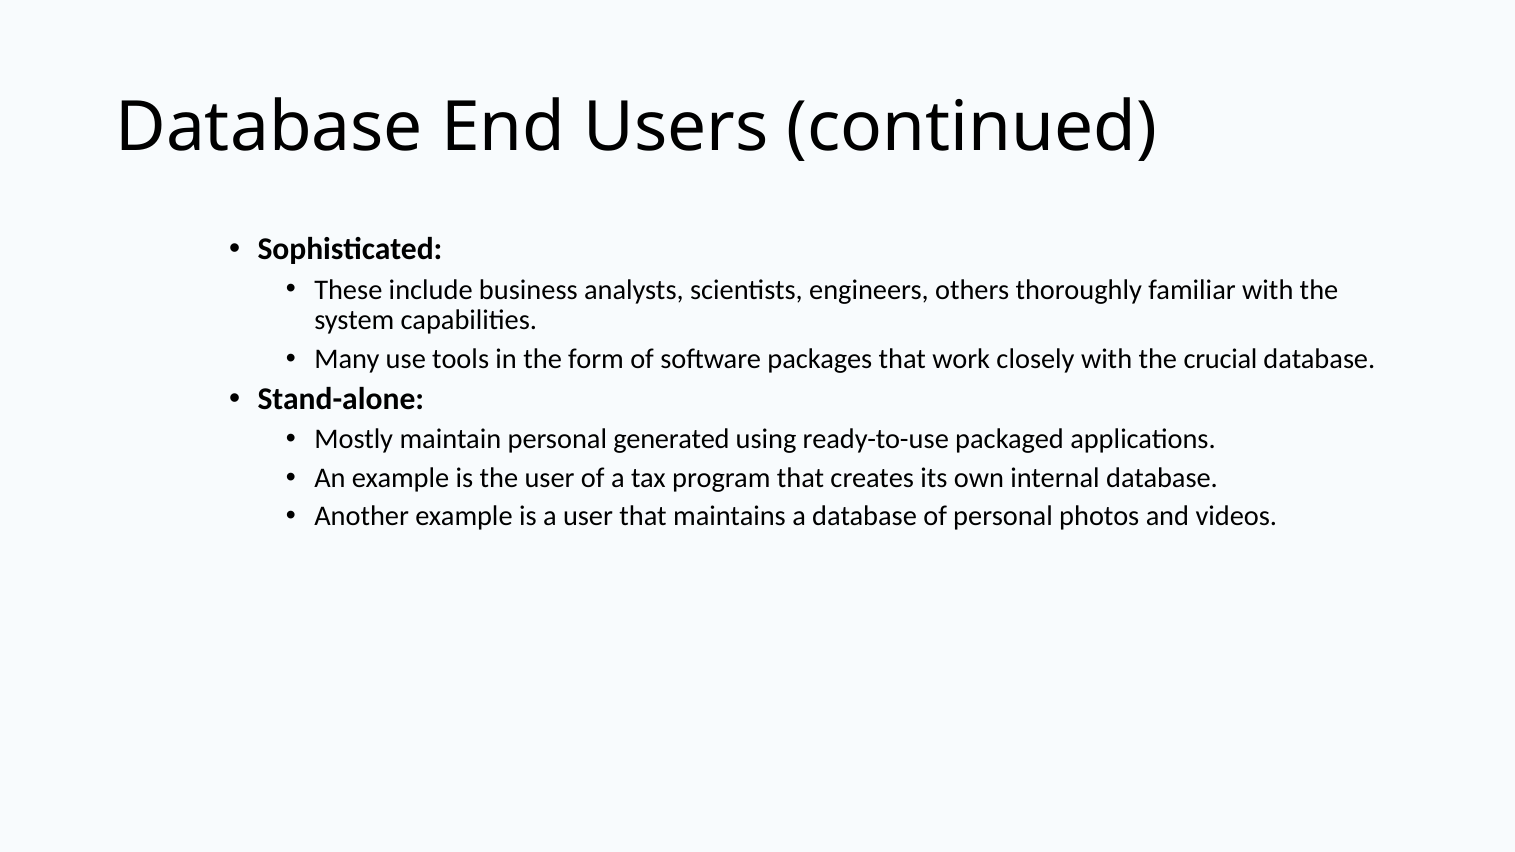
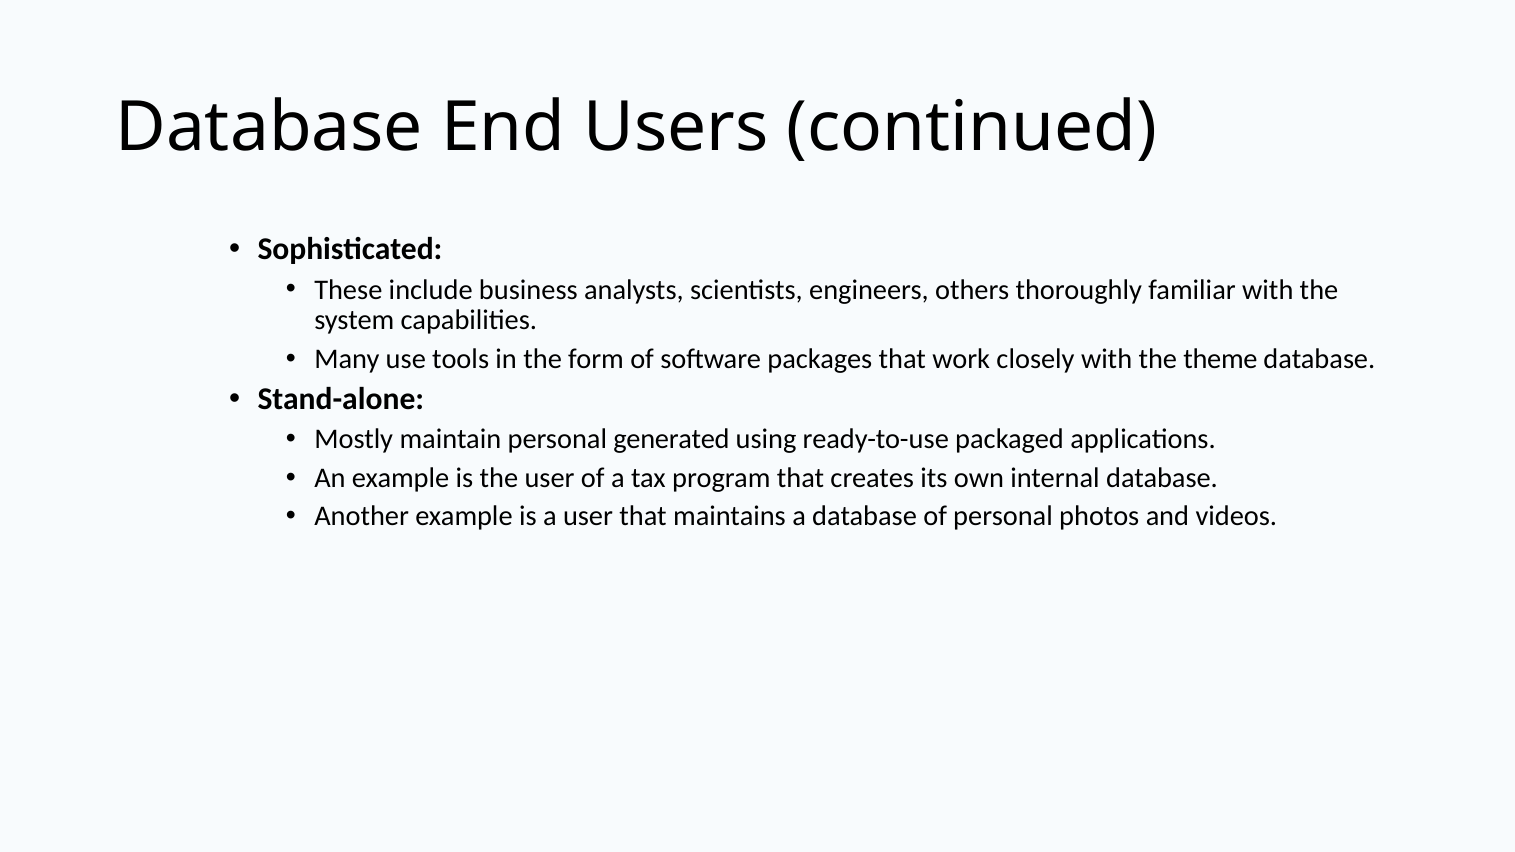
crucial: crucial -> theme
